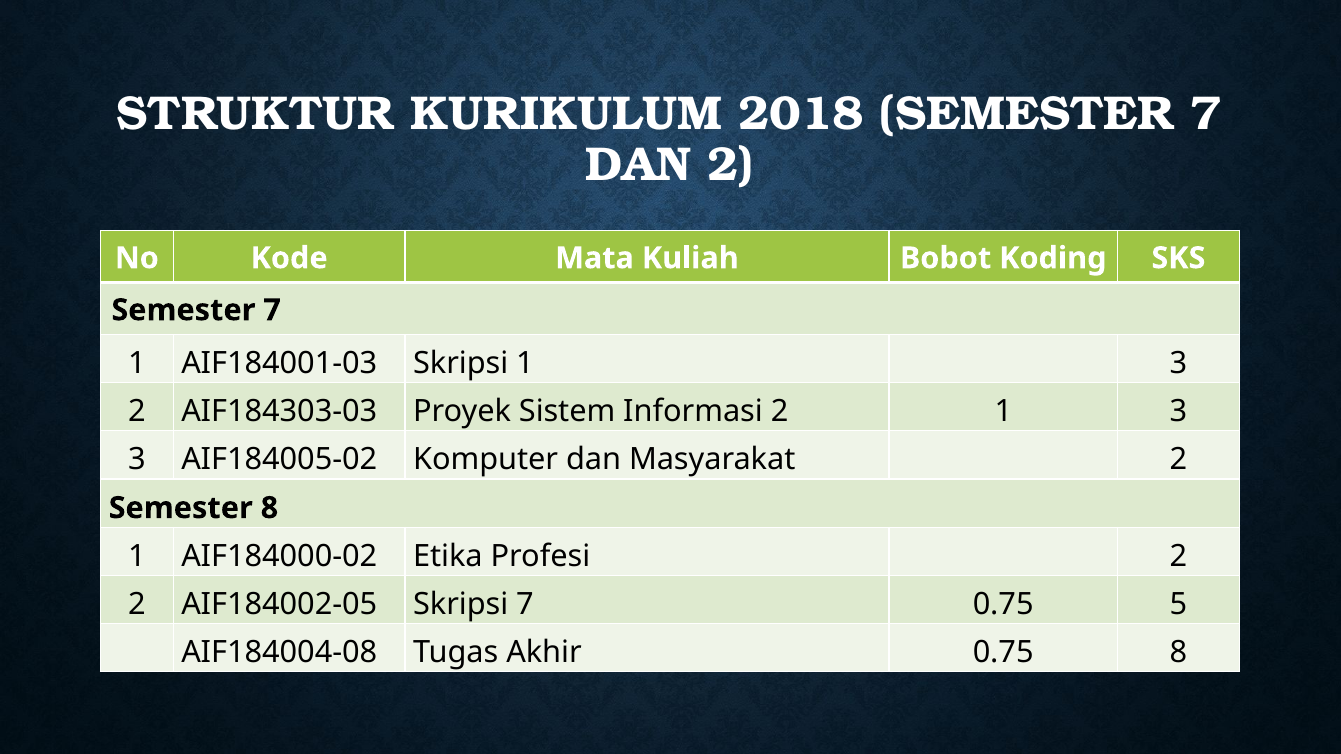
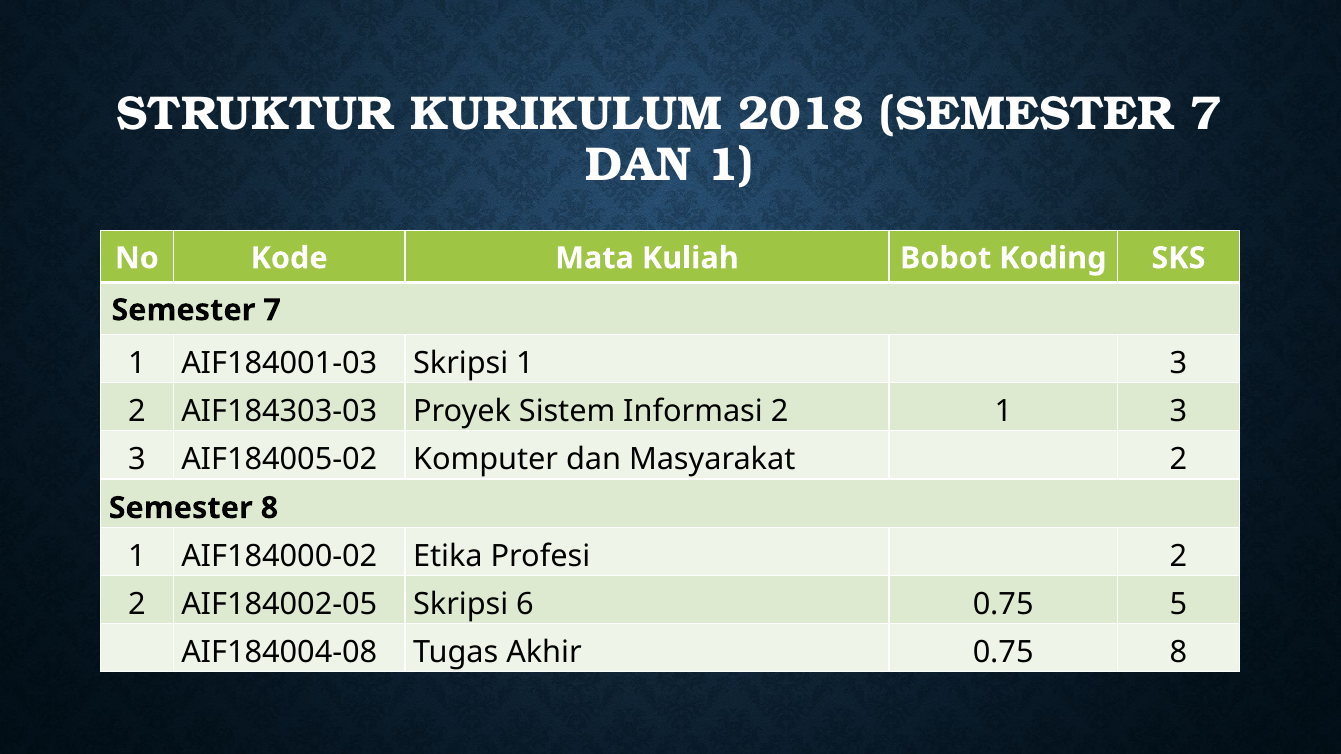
DAN 2: 2 -> 1
Skripsi 7: 7 -> 6
